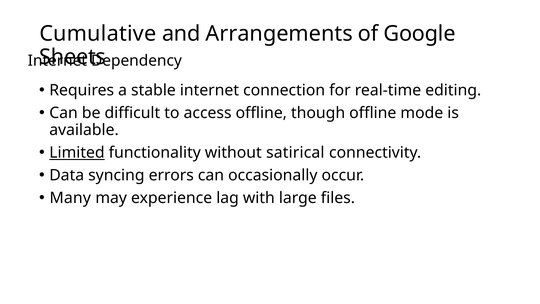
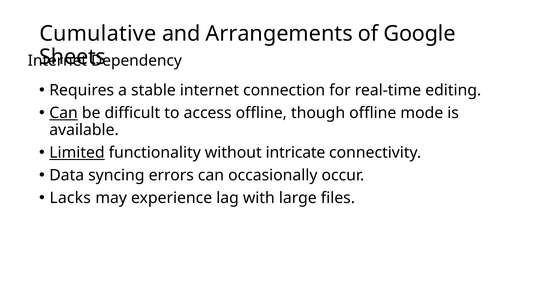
Can at (64, 113) underline: none -> present
satirical: satirical -> intricate
Many: Many -> Lacks
